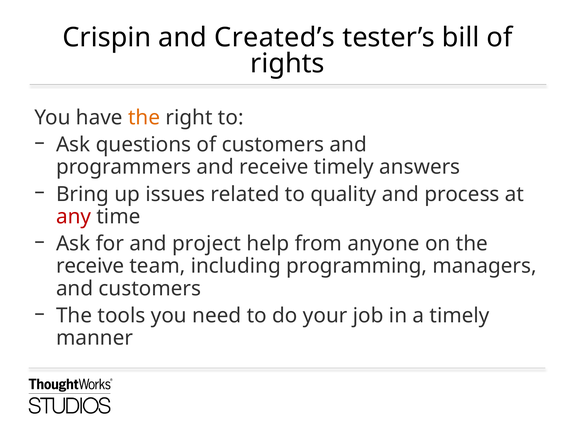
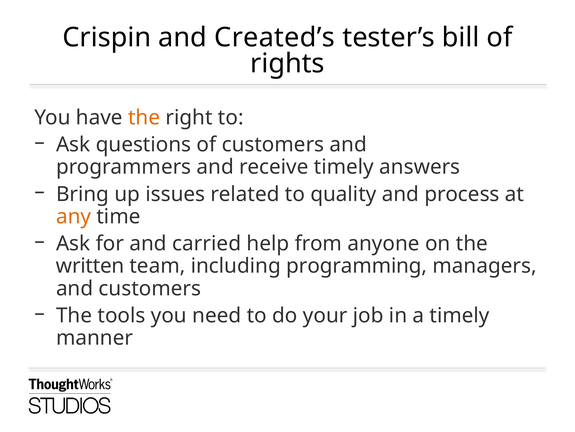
any colour: red -> orange
project: project -> carried
receive at (90, 266): receive -> written
